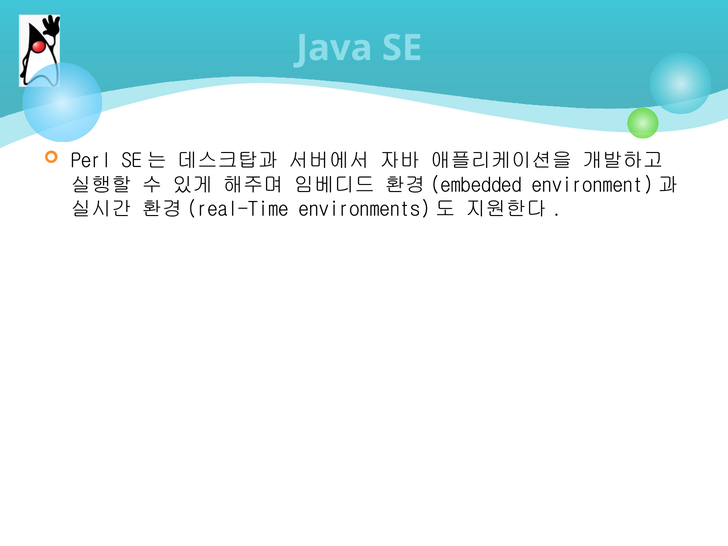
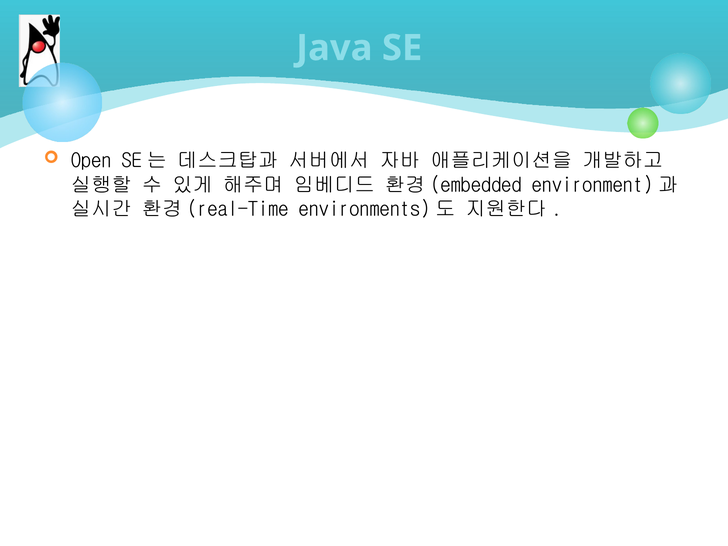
Perl: Perl -> Open
